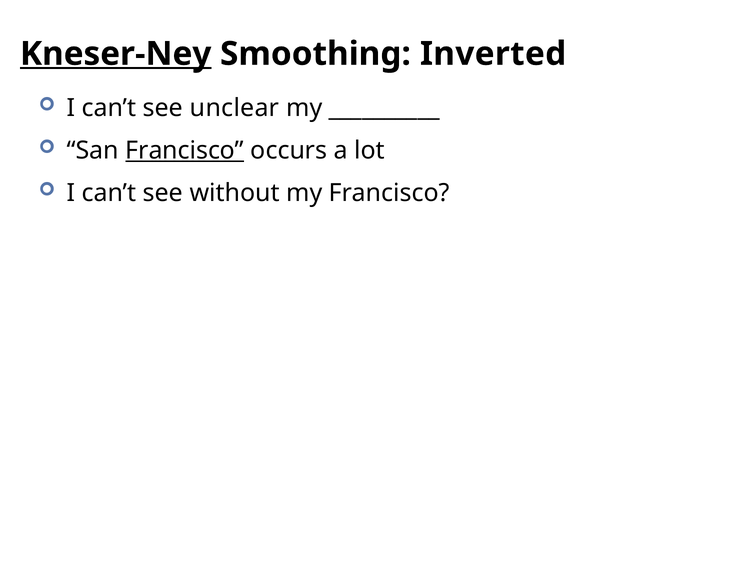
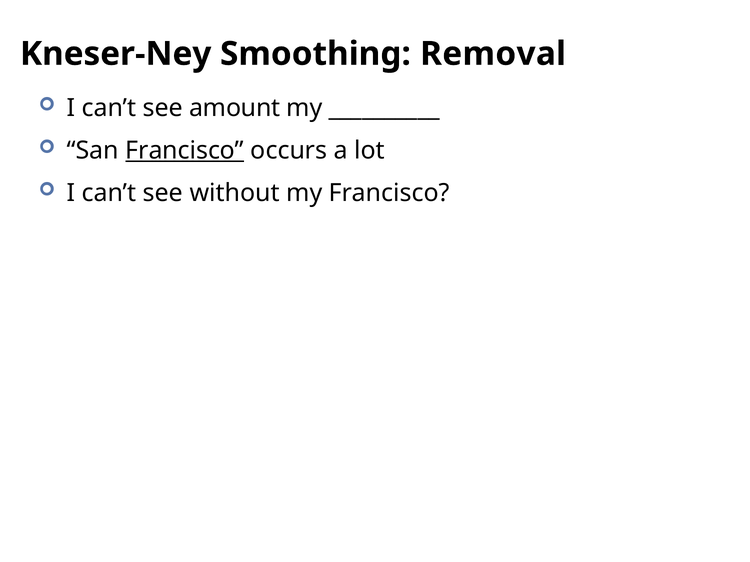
Kneser-Ney underline: present -> none
Inverted: Inverted -> Removal
unclear: unclear -> amount
